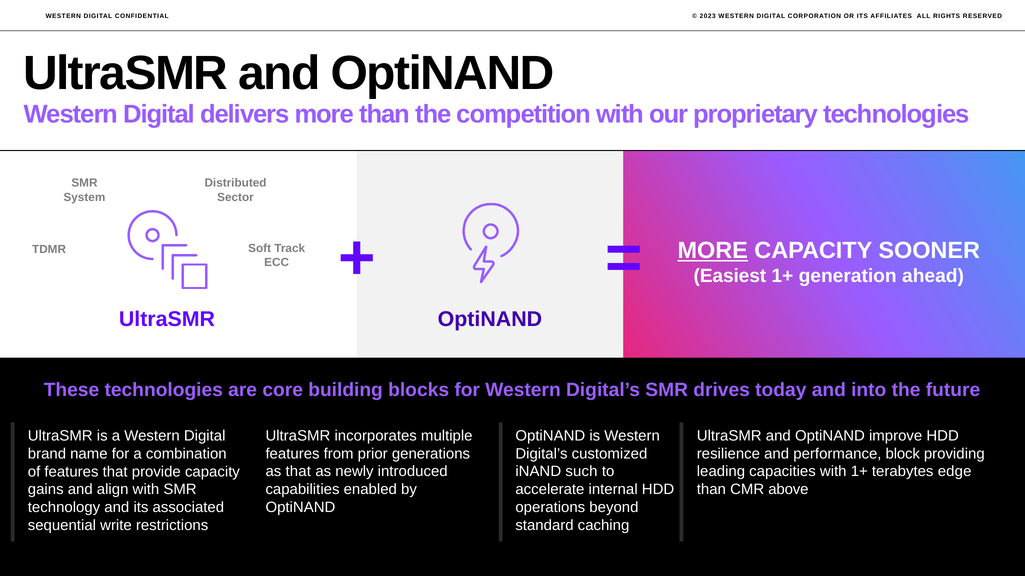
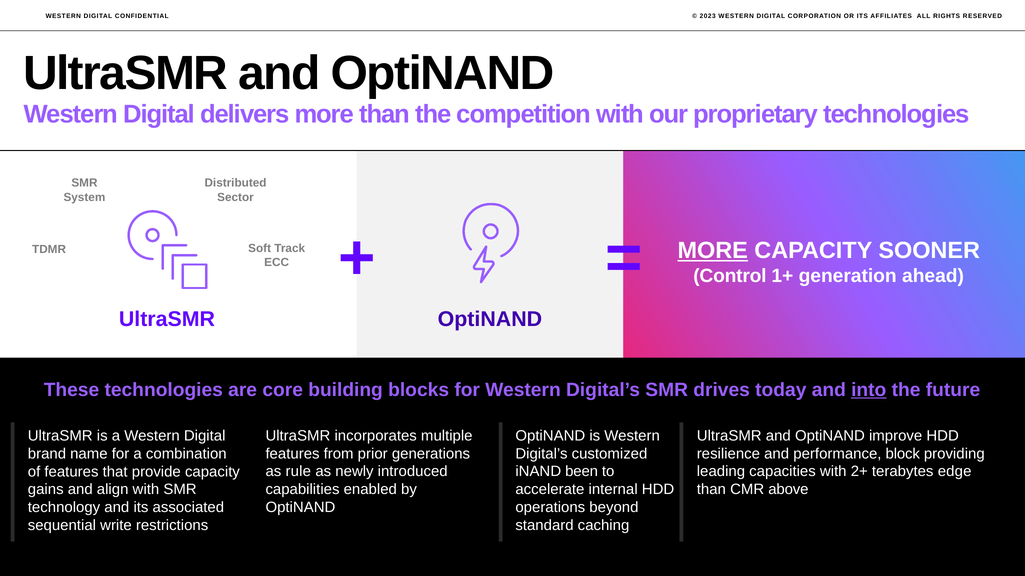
Easiest: Easiest -> Control
into underline: none -> present
as that: that -> rule
such: such -> been
with 1+: 1+ -> 2+
